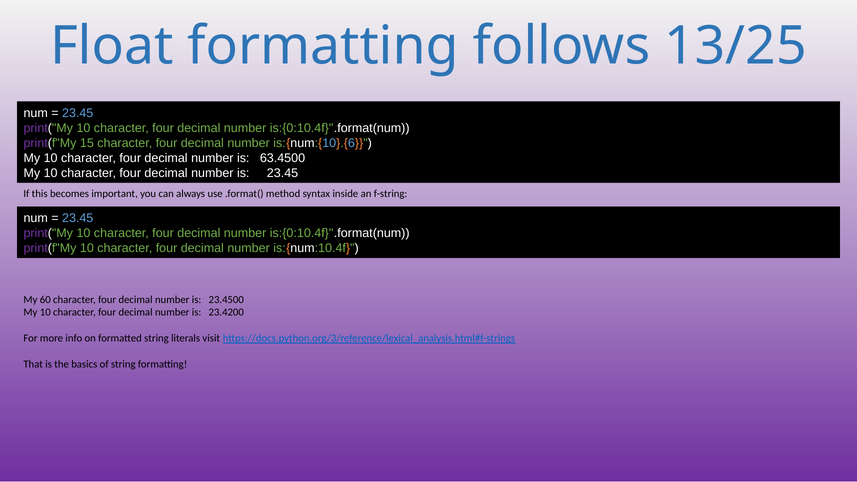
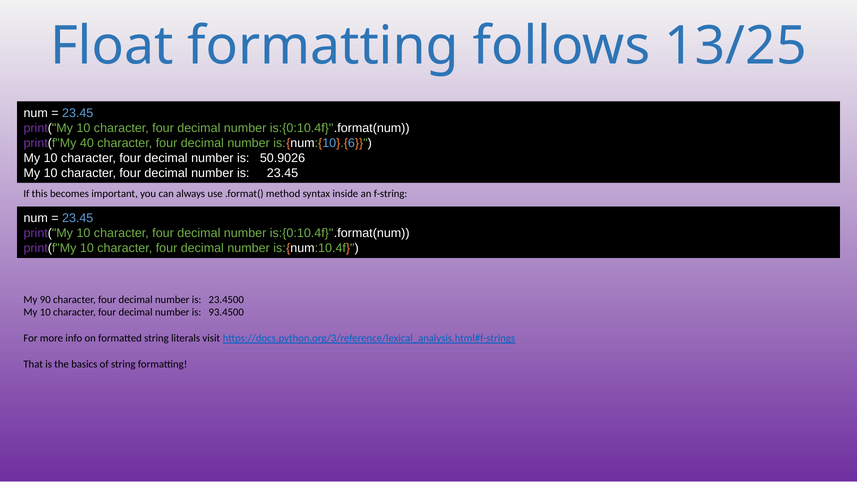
15: 15 -> 40
63.4500: 63.4500 -> 50.9026
60: 60 -> 90
23.4200: 23.4200 -> 93.4500
